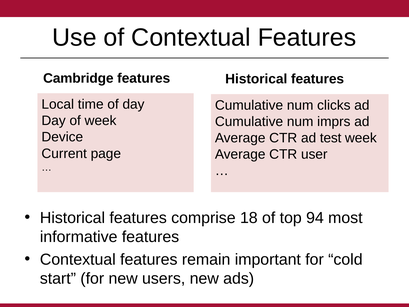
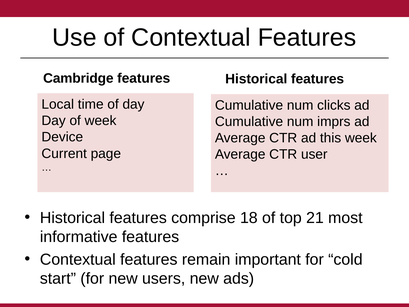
test: test -> this
94: 94 -> 21
